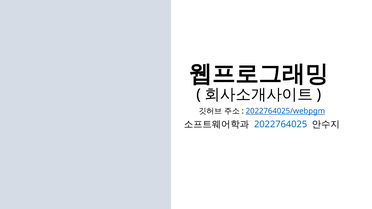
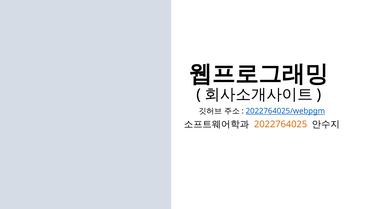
2022764025 colour: blue -> orange
